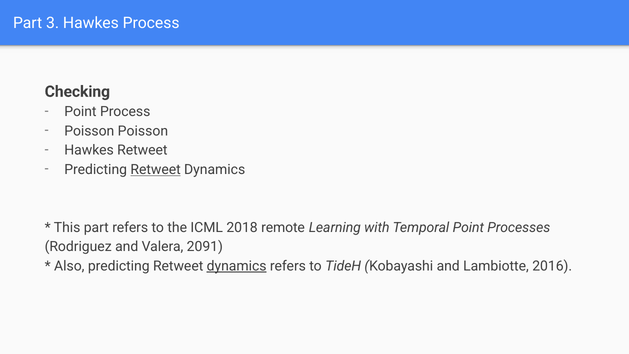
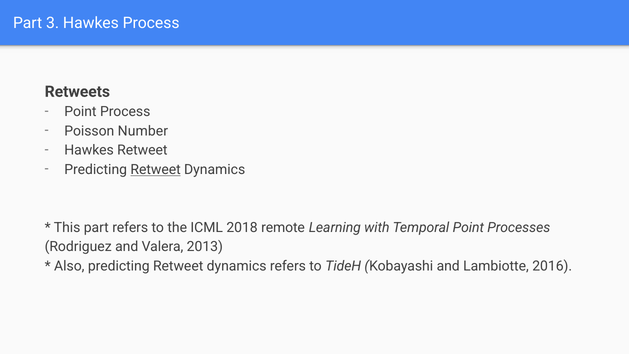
Checking: Checking -> Retweets
Poisson Poisson: Poisson -> Number
2091: 2091 -> 2013
dynamics at (237, 266) underline: present -> none
